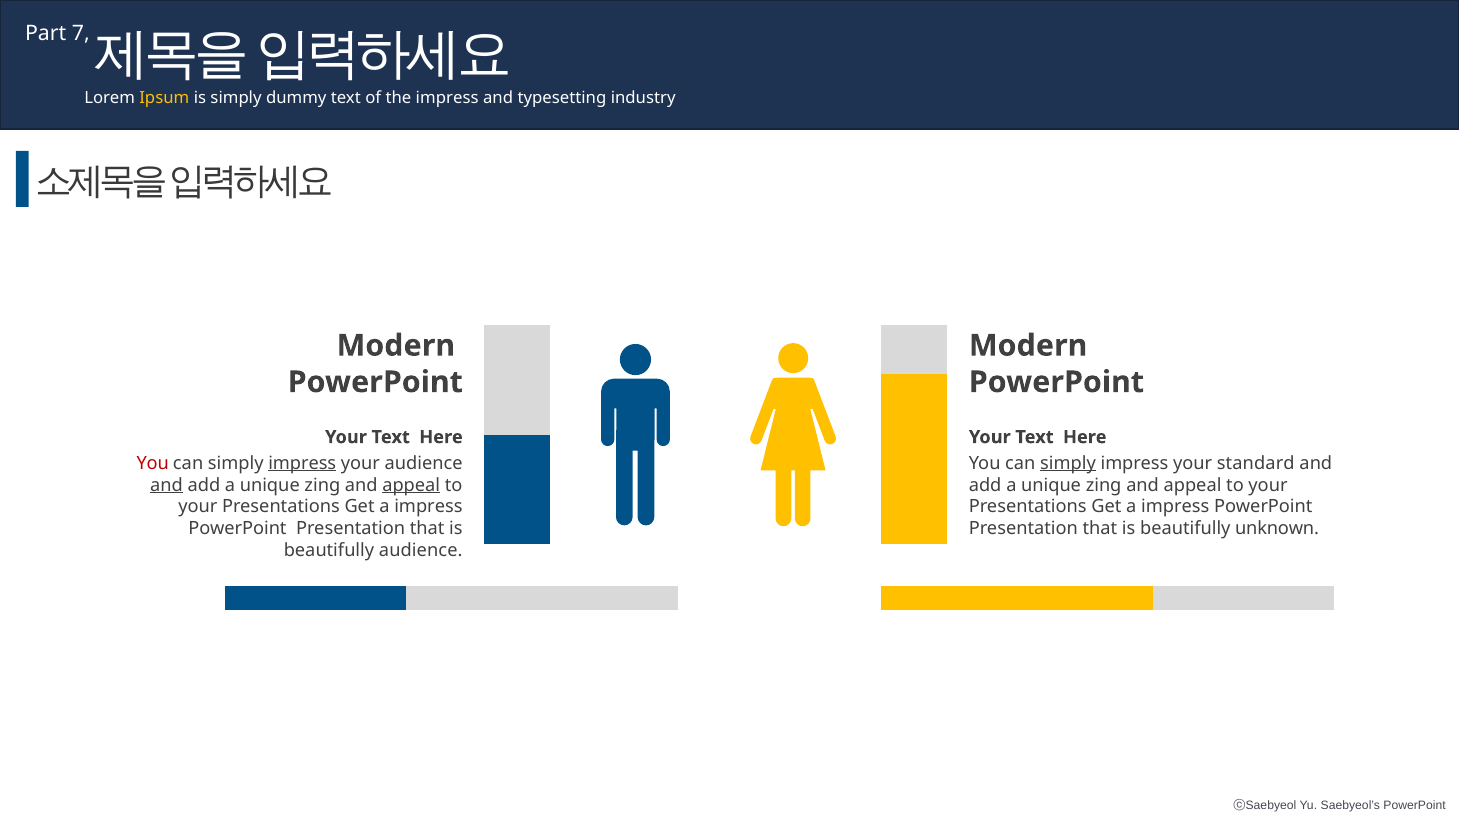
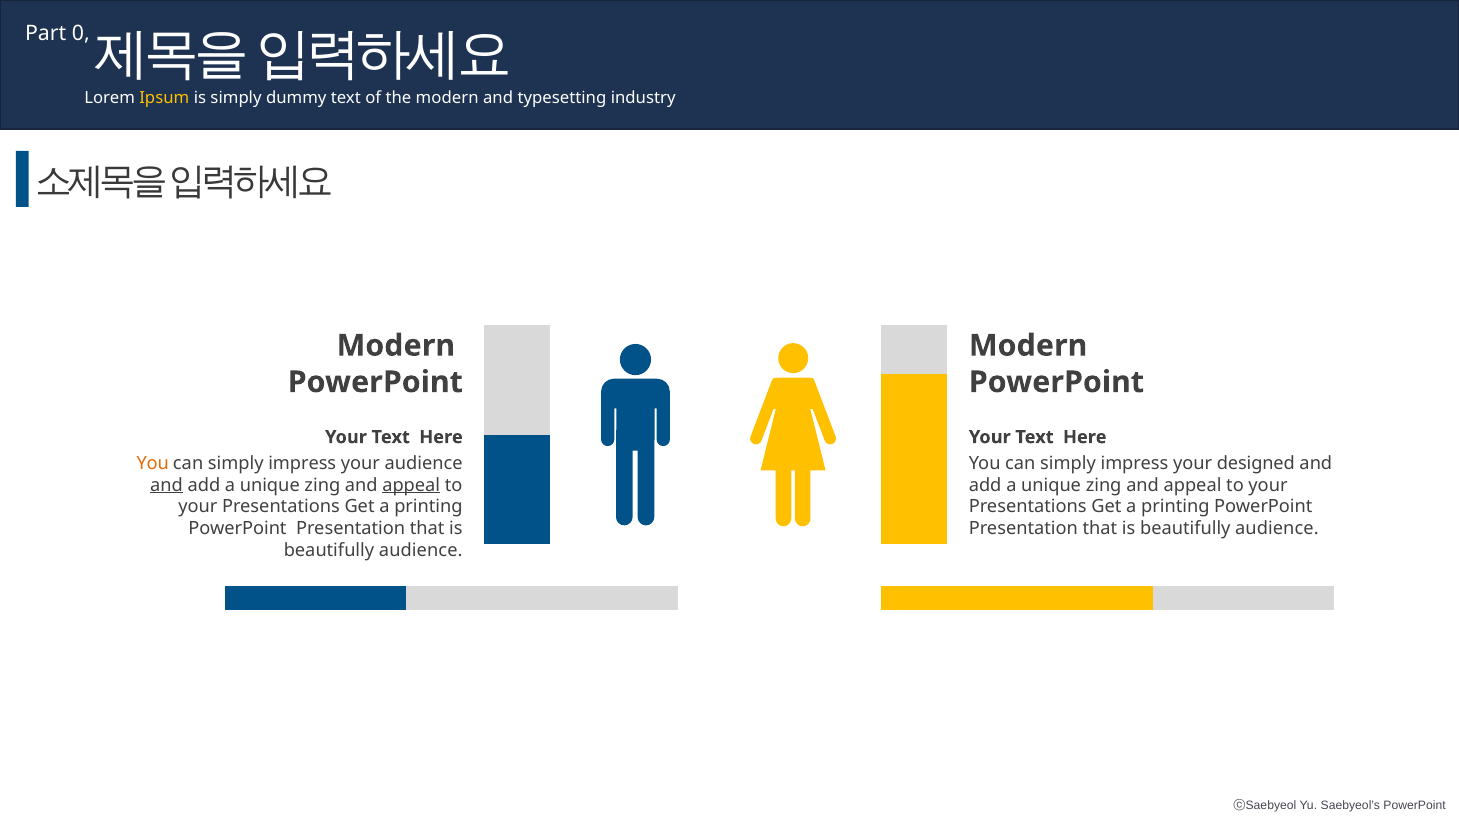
7: 7 -> 0
the impress: impress -> modern
You at (153, 463) colour: red -> orange
impress at (302, 463) underline: present -> none
simply at (1068, 463) underline: present -> none
standard: standard -> designed
impress at (428, 507): impress -> printing
impress at (1175, 507): impress -> printing
unknown at (1277, 529): unknown -> audience
